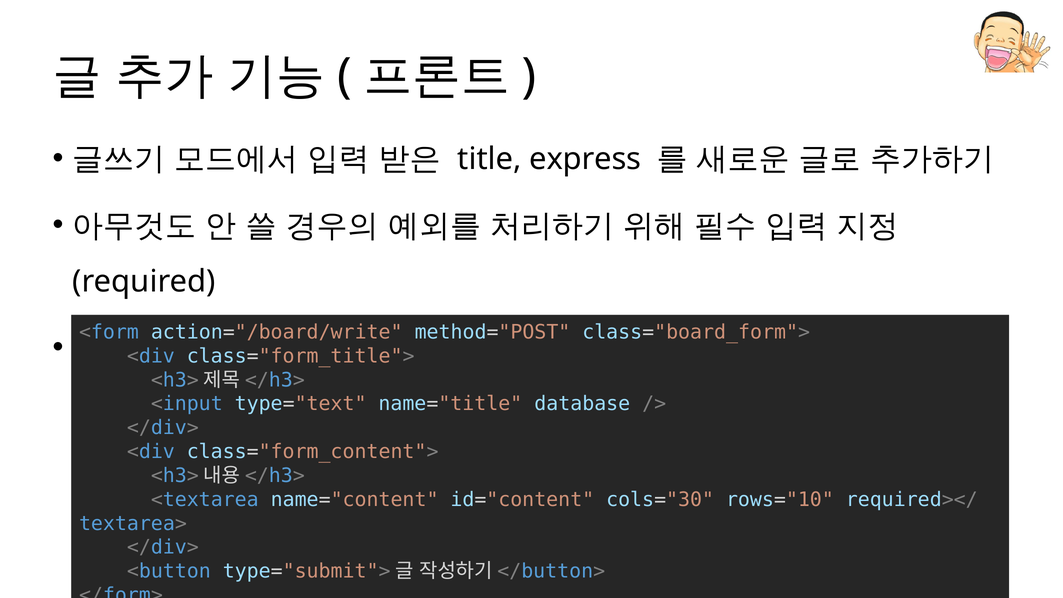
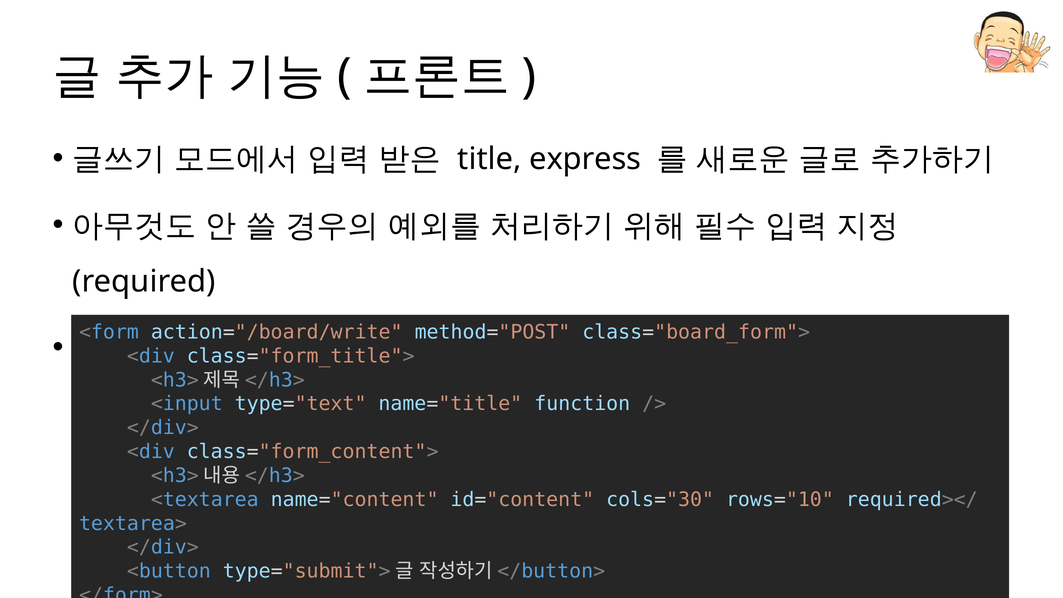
database: database -> function
